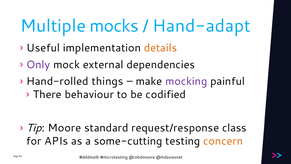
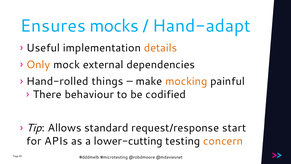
Multiple: Multiple -> Ensures
Only colour: purple -> orange
mocking colour: purple -> orange
Moore: Moore -> Allows
class: class -> start
some-cutting: some-cutting -> lower-cutting
